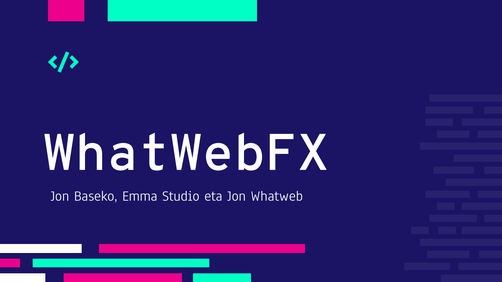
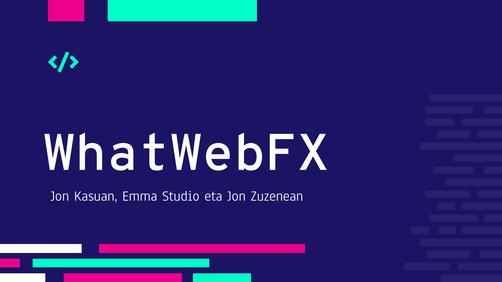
Baseko: Baseko -> Kasuan
Whatweb: Whatweb -> Zuzenean
